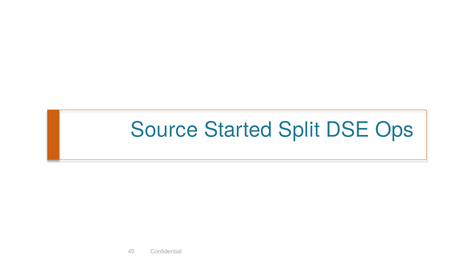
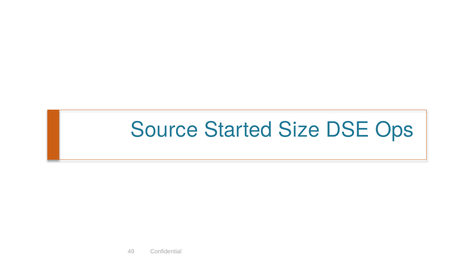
Split: Split -> Size
